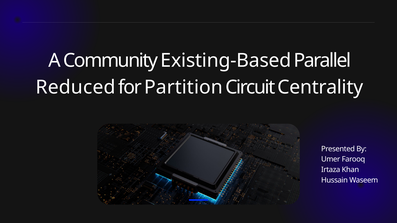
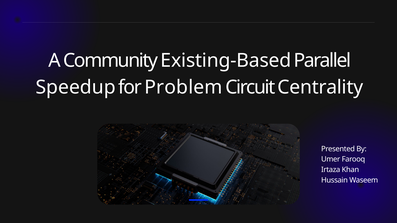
Reduced: Reduced -> Speedup
Partition: Partition -> Problem
